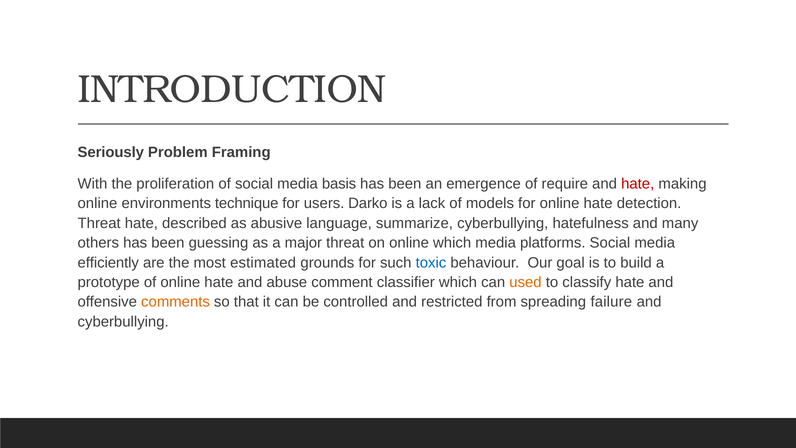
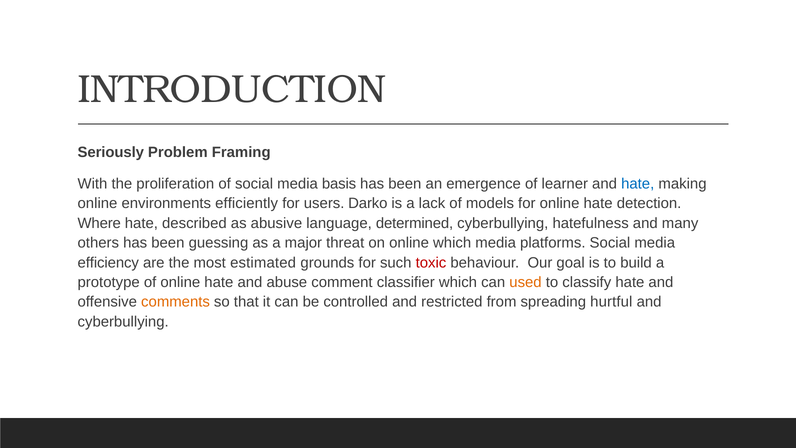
require: require -> learner
hate at (638, 184) colour: red -> blue
technique: technique -> efficiently
Threat at (99, 223): Threat -> Where
summarize: summarize -> determined
efficiently: efficiently -> efficiency
toxic colour: blue -> red
failure: failure -> hurtful
